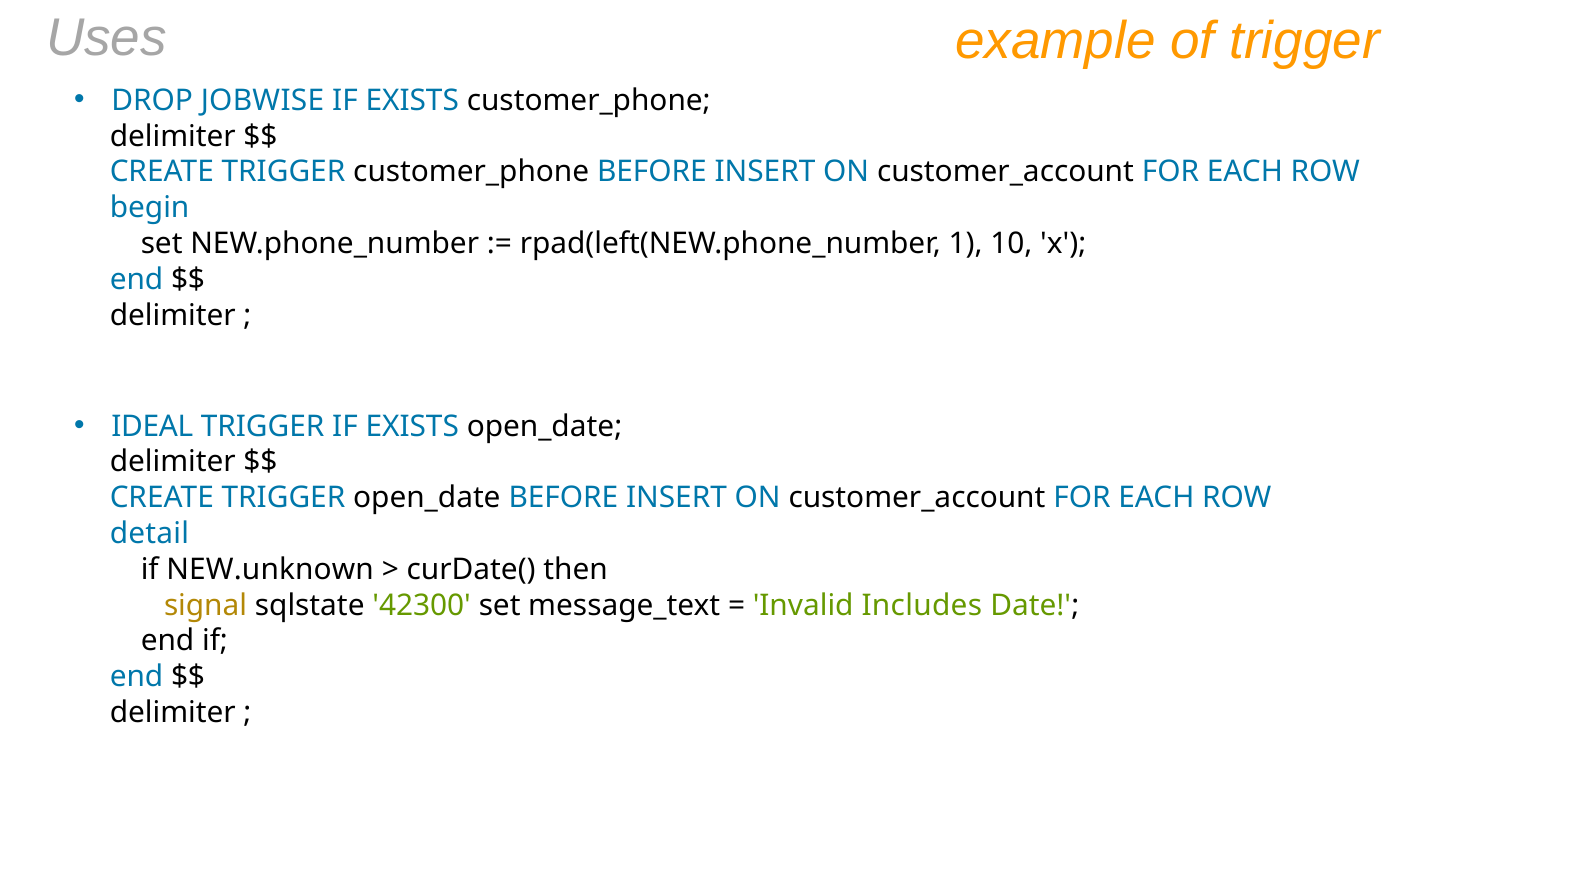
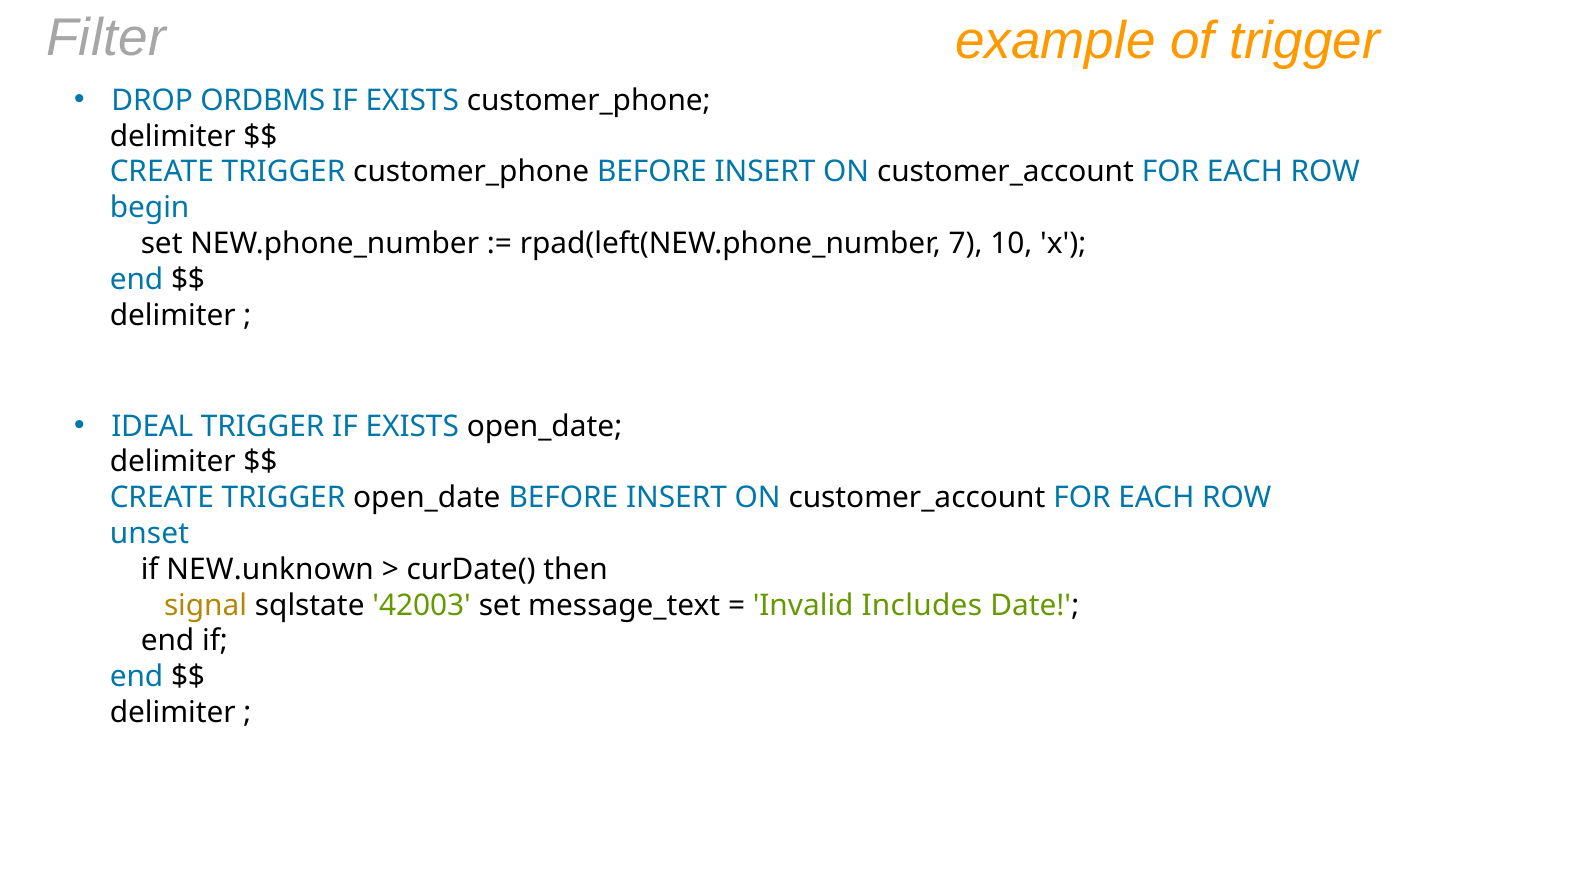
Uses: Uses -> Filter
JOBWISE: JOBWISE -> ORDBMS
1: 1 -> 7
detail: detail -> unset
42300: 42300 -> 42003
